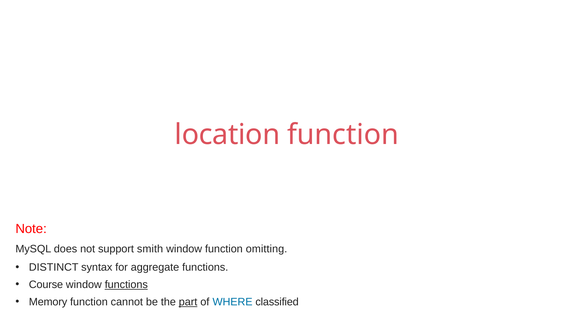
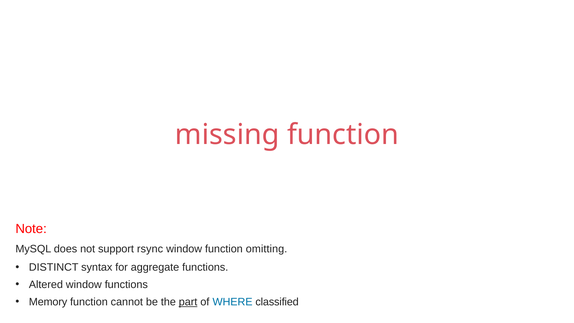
location: location -> missing
smith: smith -> rsync
Course: Course -> Altered
functions at (126, 285) underline: present -> none
